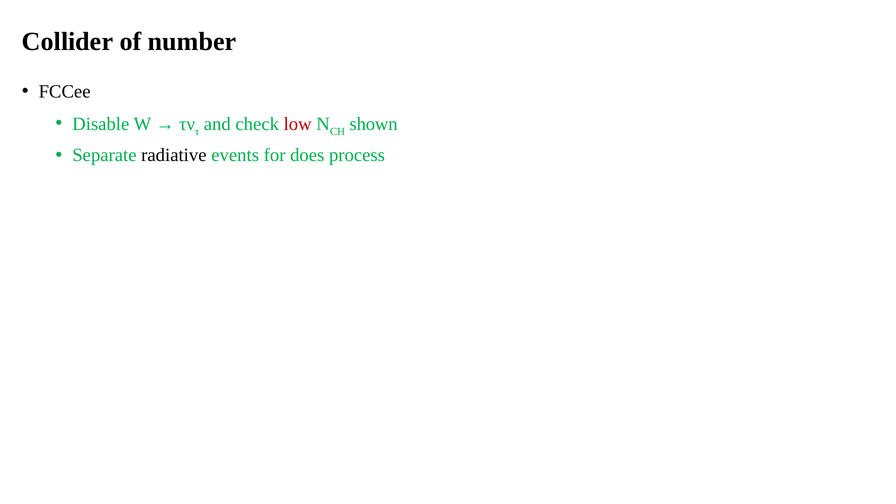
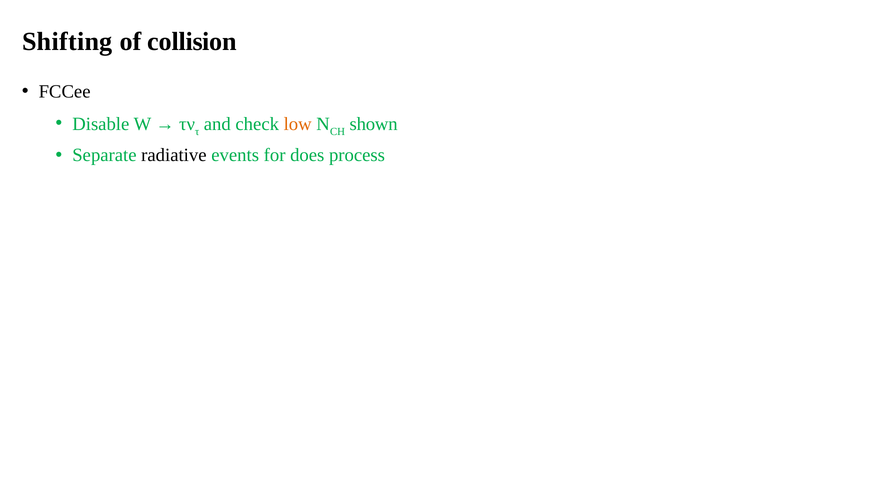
Collider: Collider -> Shifting
number: number -> collision
low colour: red -> orange
